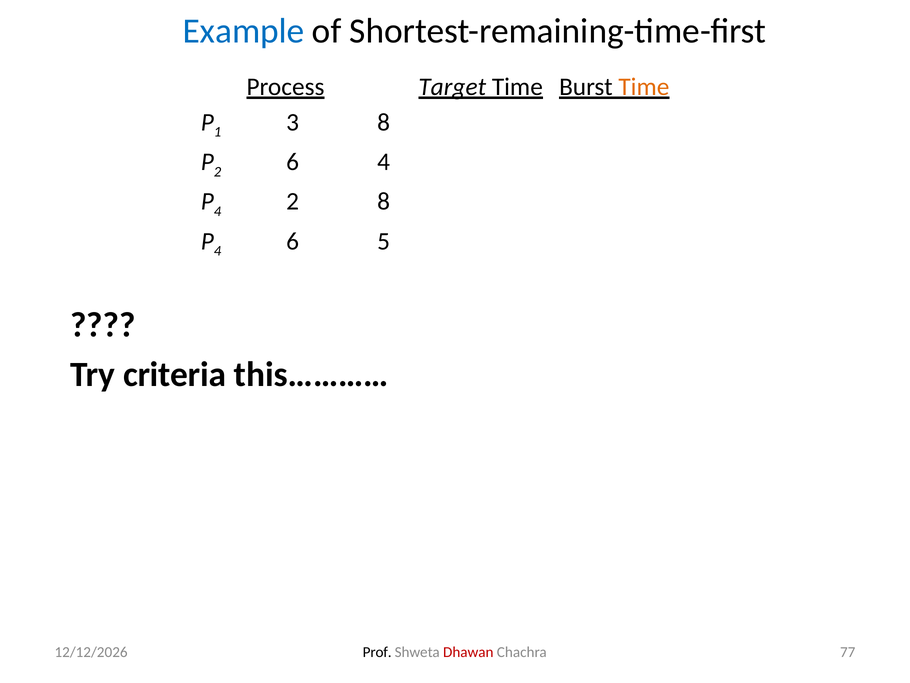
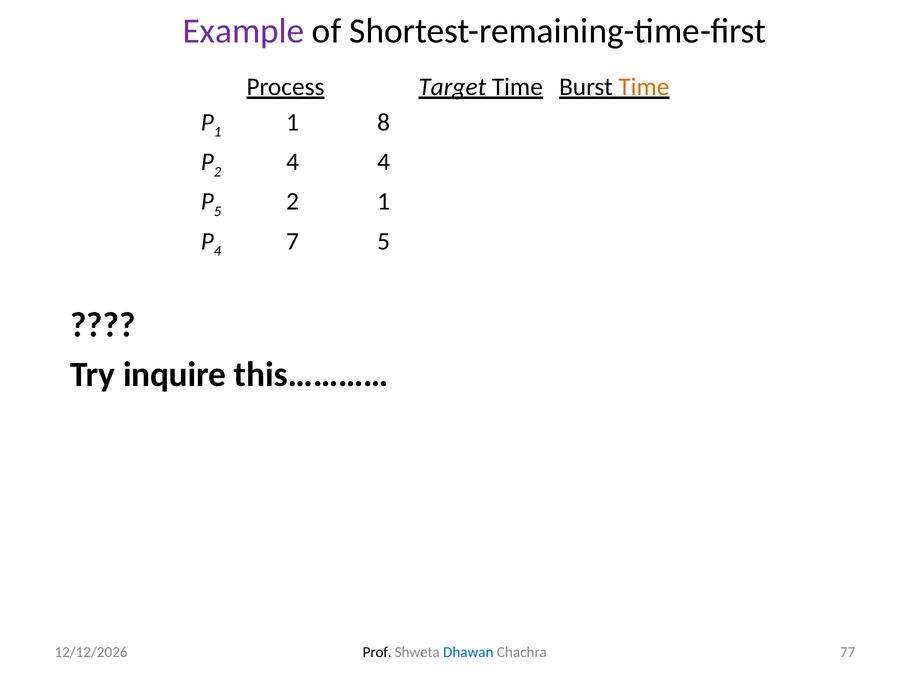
Example colour: blue -> purple
1 3: 3 -> 1
2 6: 6 -> 4
4 at (218, 211): 4 -> 5
2 8: 8 -> 1
4 6: 6 -> 7
criteria: criteria -> inquire
Dhawan colour: red -> blue
